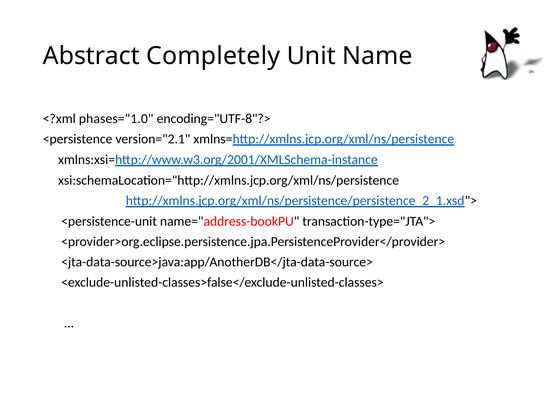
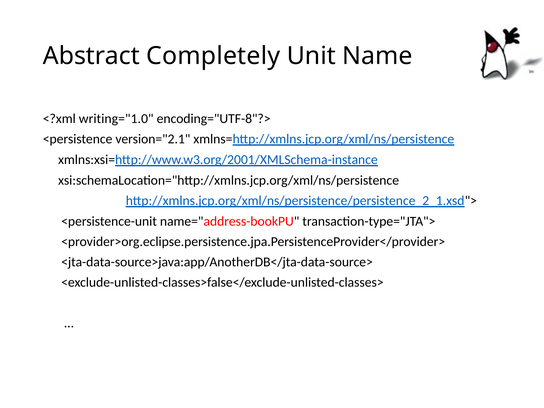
phases="1.0: phases="1.0 -> writing="1.0
